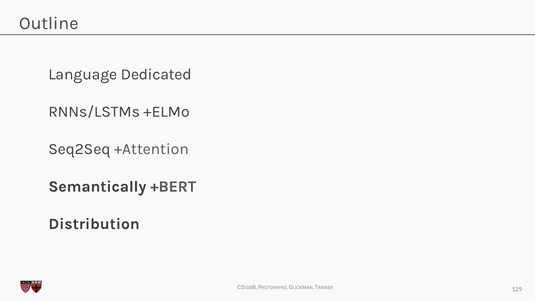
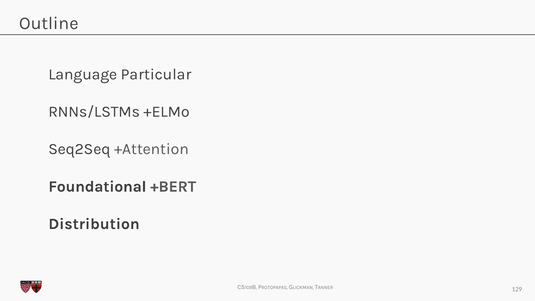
Dedicated: Dedicated -> Particular
Semantically: Semantically -> Foundational
